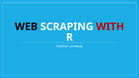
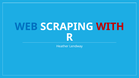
WEB colour: black -> blue
